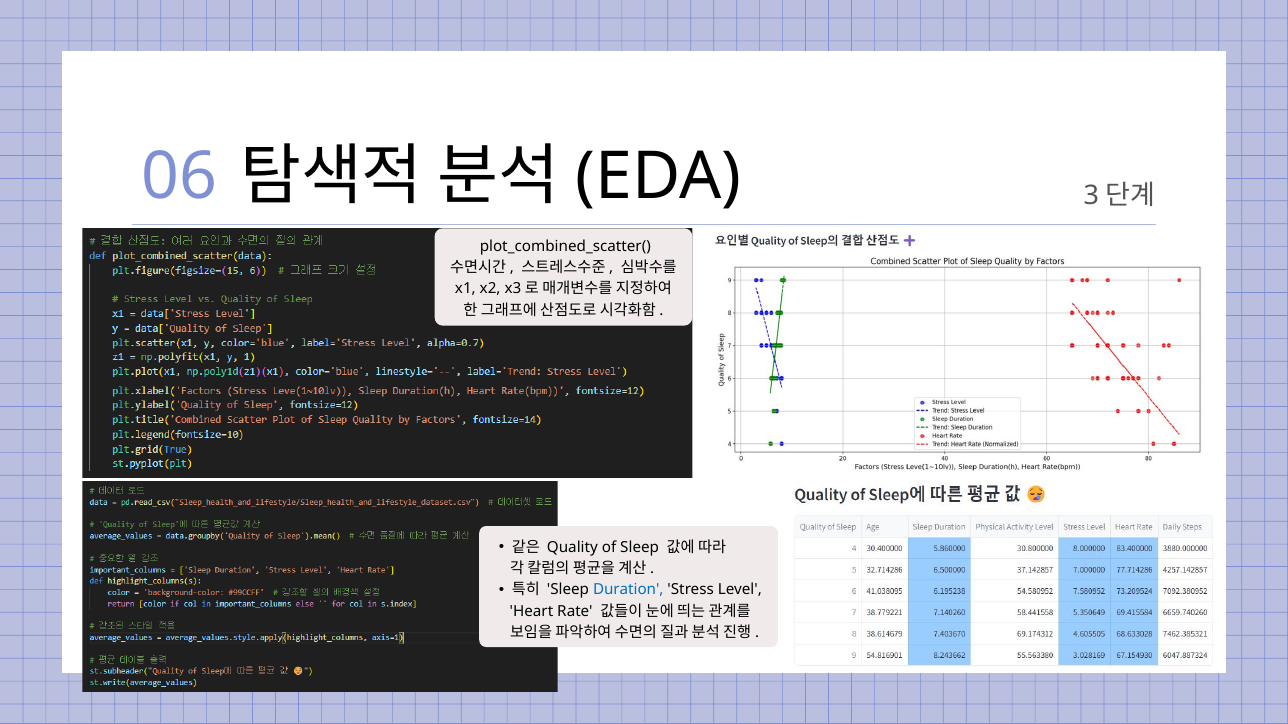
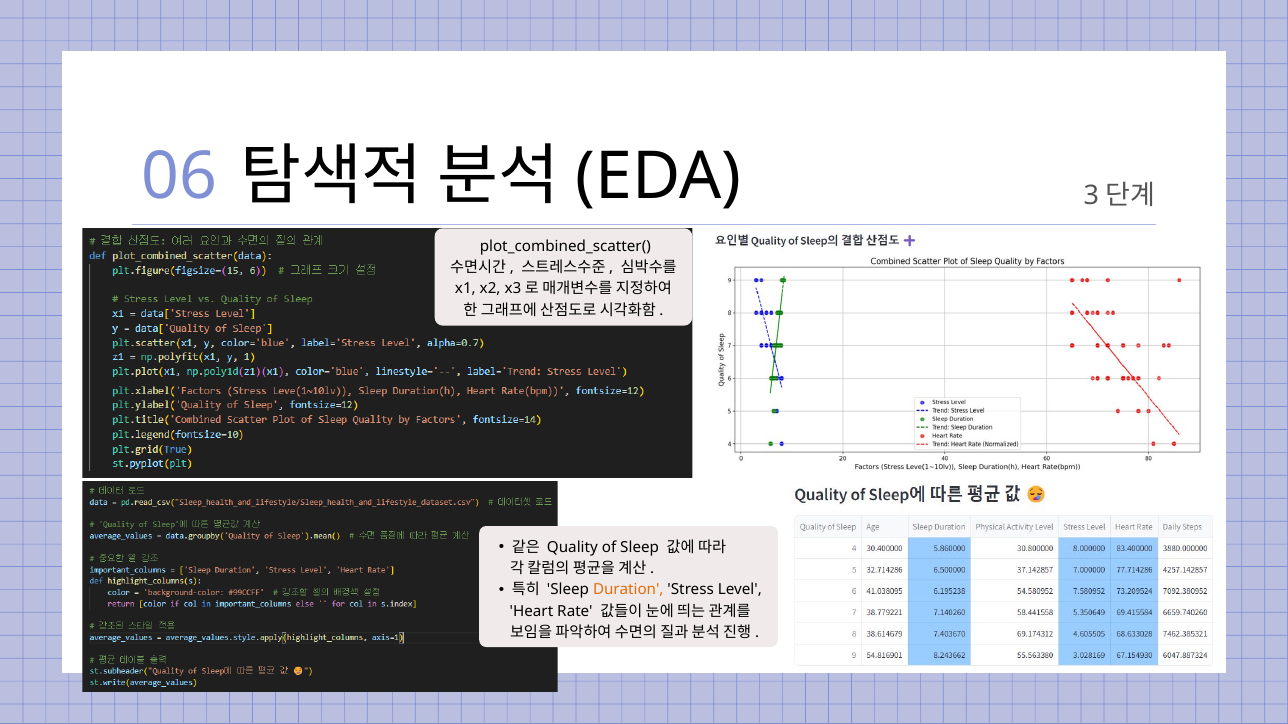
Duration colour: blue -> orange
